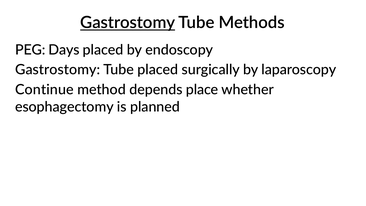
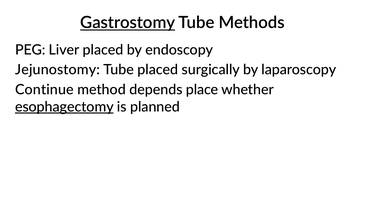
Days: Days -> Liver
Gastrostomy at (58, 70): Gastrostomy -> Jejunostomy
esophagectomy underline: none -> present
